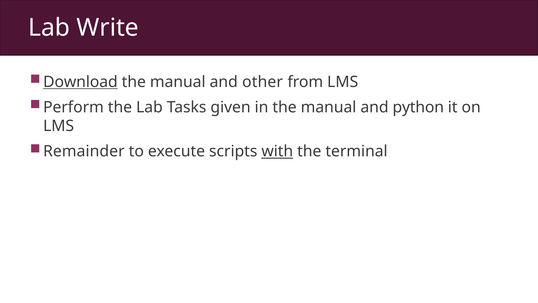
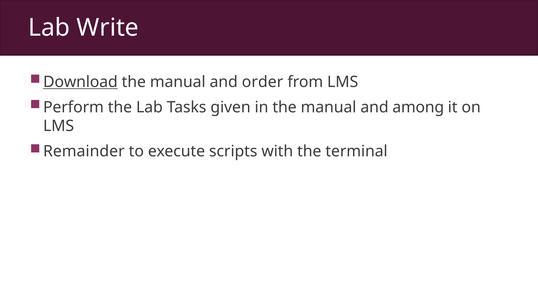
other: other -> order
python: python -> among
with underline: present -> none
